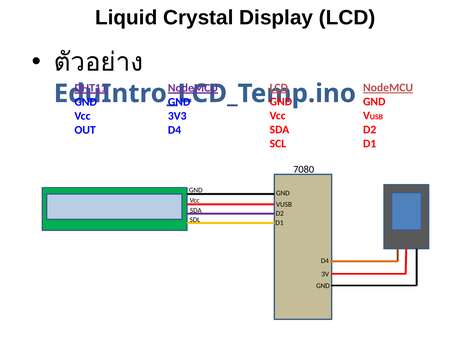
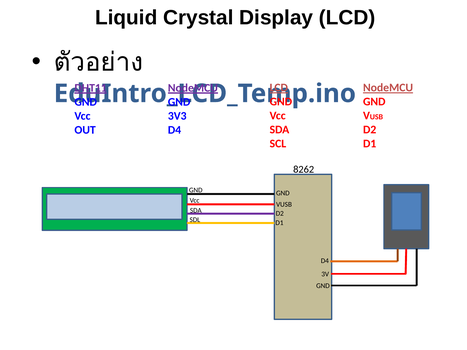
7080: 7080 -> 8262
